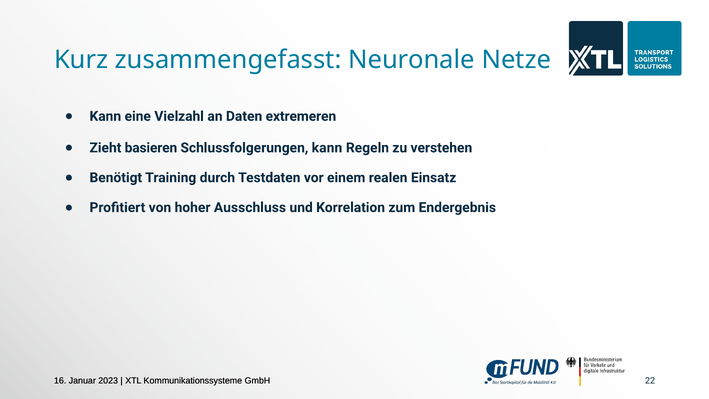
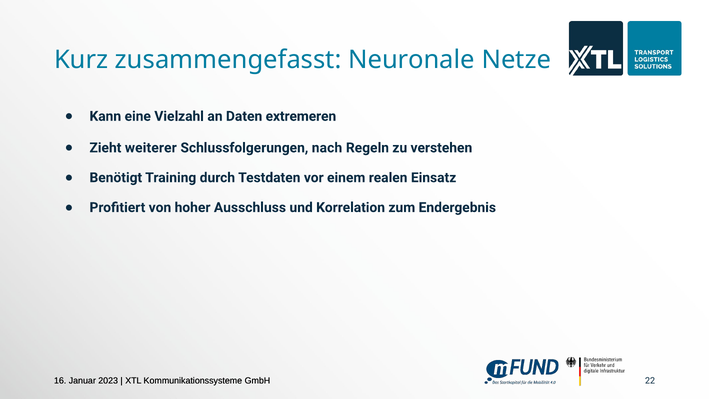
basieren: basieren -> weiterer
Schlussfolgerungen kann: kann -> nach
